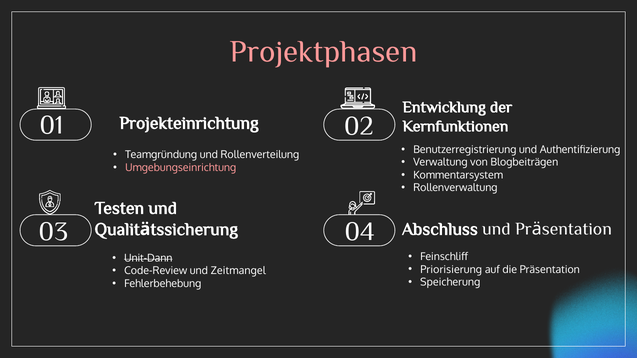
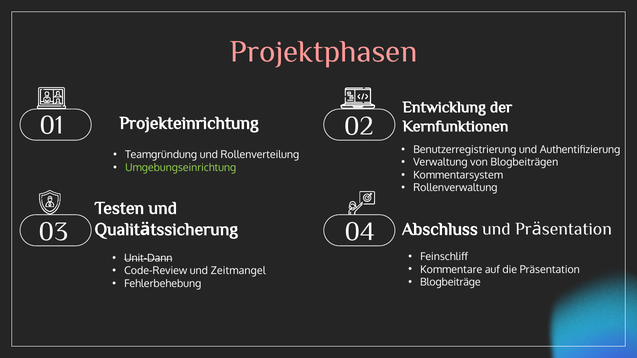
Umgebungseinrichtung colour: pink -> light green
Priorisierung: Priorisierung -> Kommentare
Speicherung: Speicherung -> Blogbeiträge
